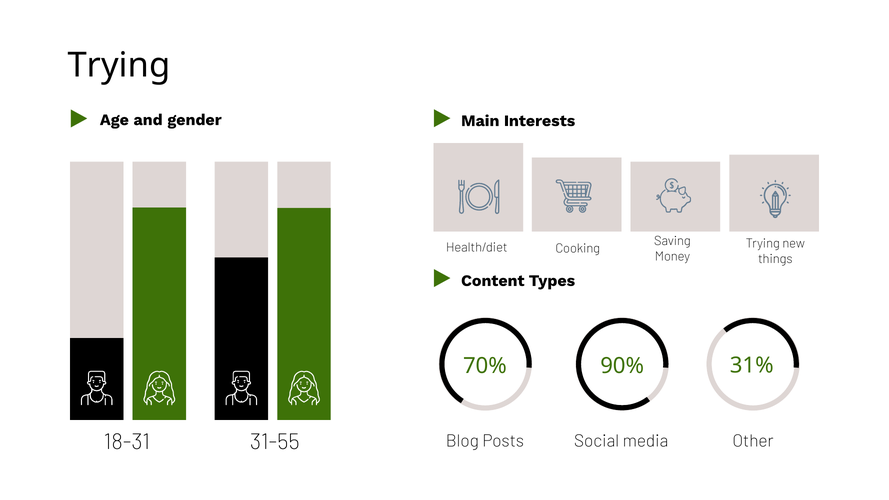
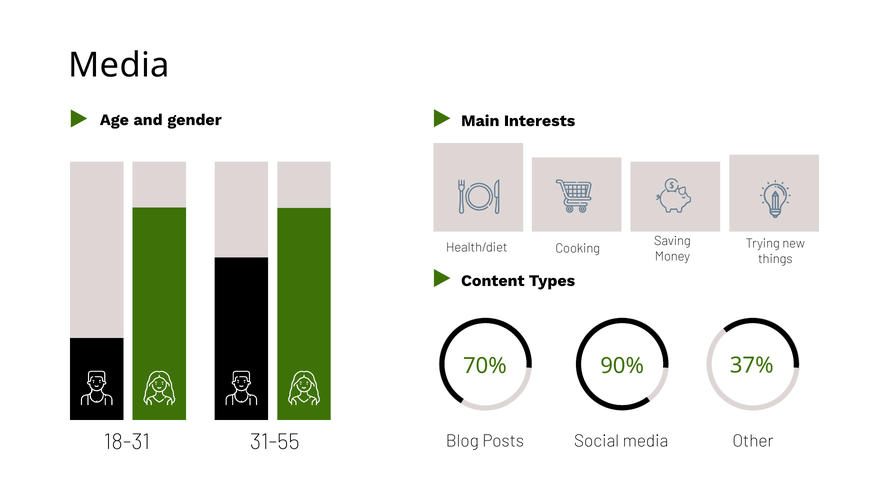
Trying at (119, 65): Trying -> Media
31%: 31% -> 37%
